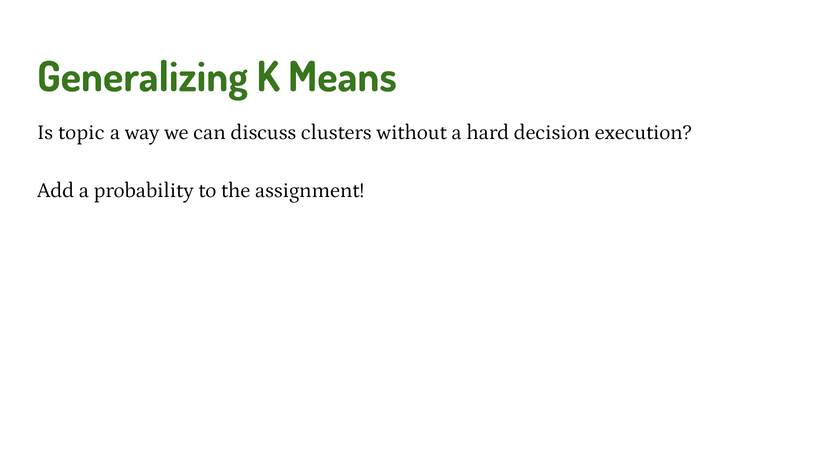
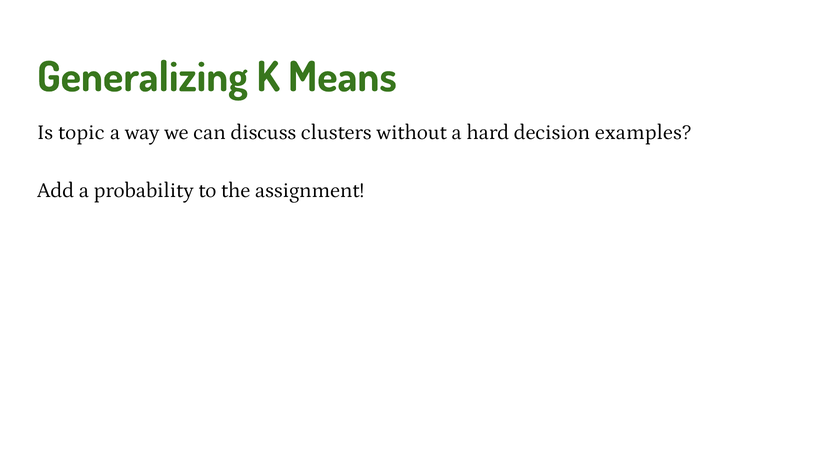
execution: execution -> examples
